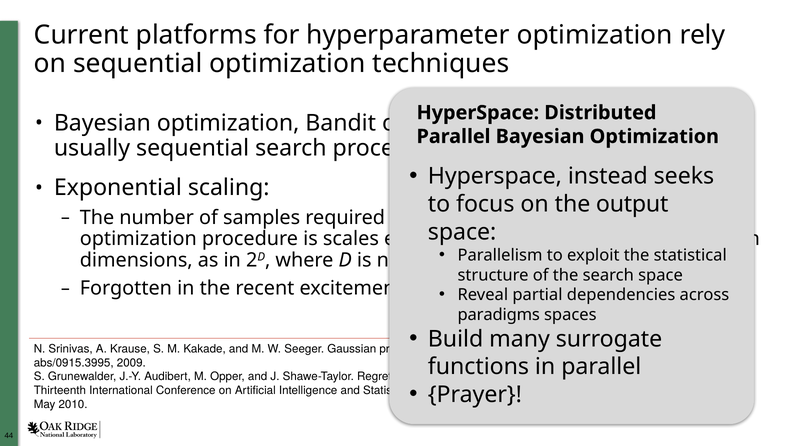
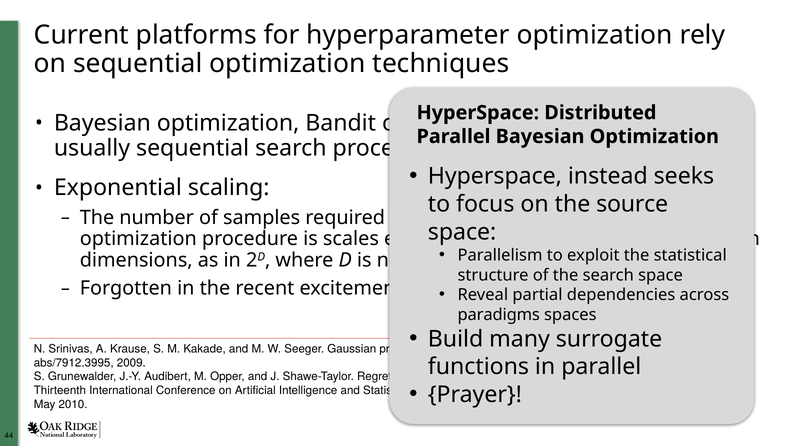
output: output -> source
abs/0915.3995: abs/0915.3995 -> abs/7912.3995
